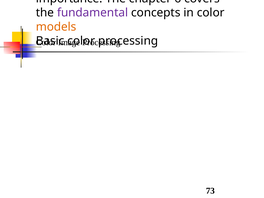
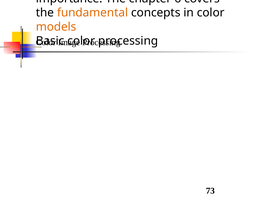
fundamental colour: purple -> orange
